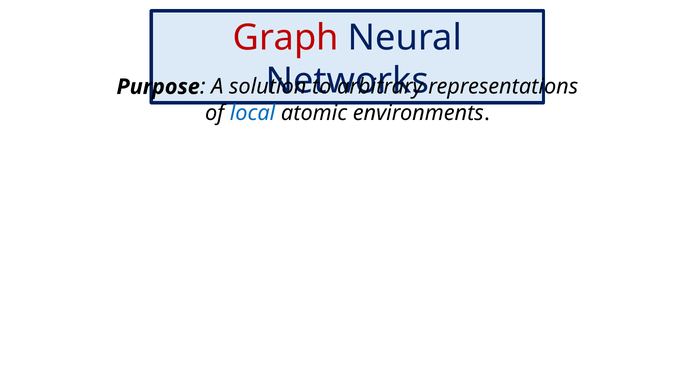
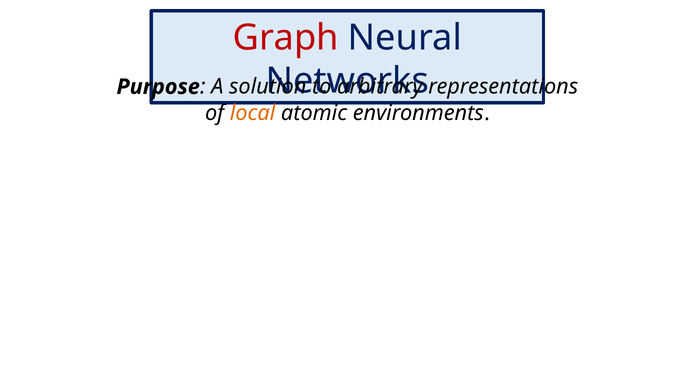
local colour: blue -> orange
